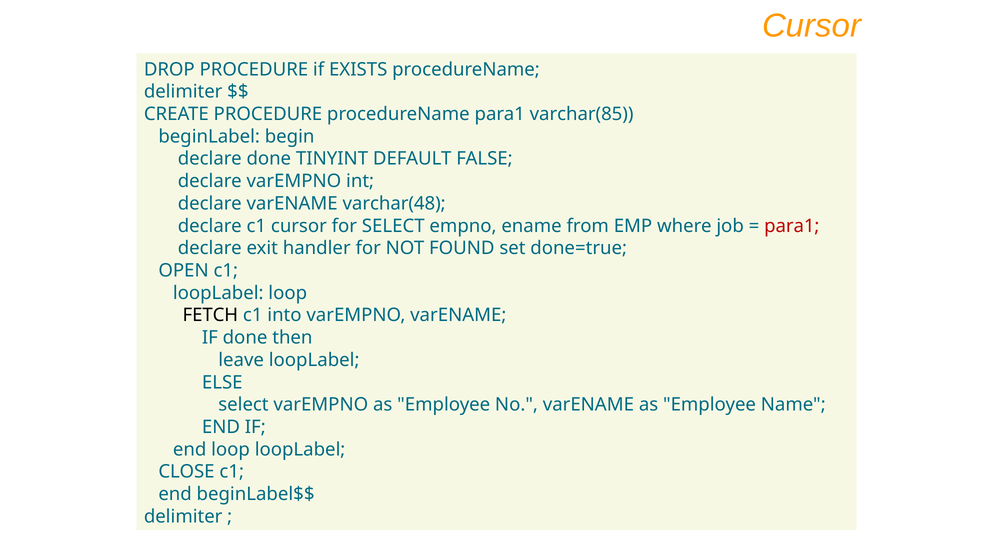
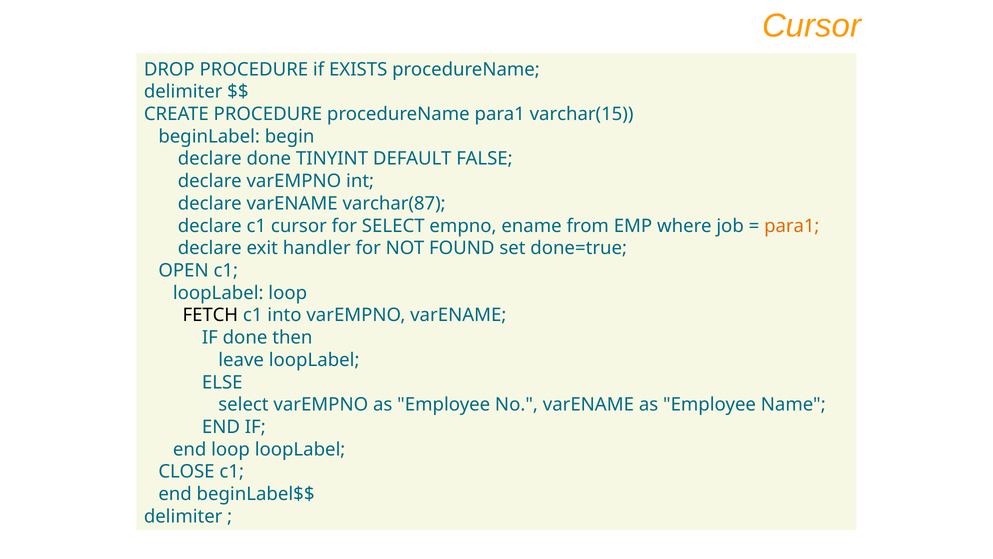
varchar(85: varchar(85 -> varchar(15
varchar(48: varchar(48 -> varchar(87
para1 at (792, 226) colour: red -> orange
